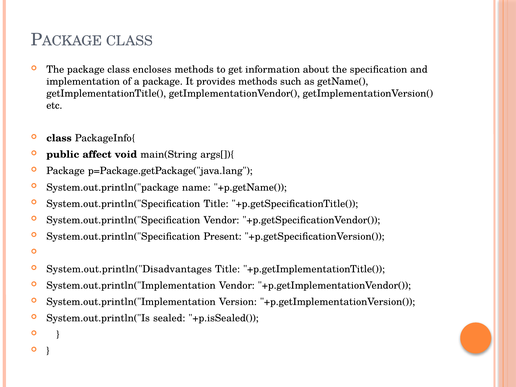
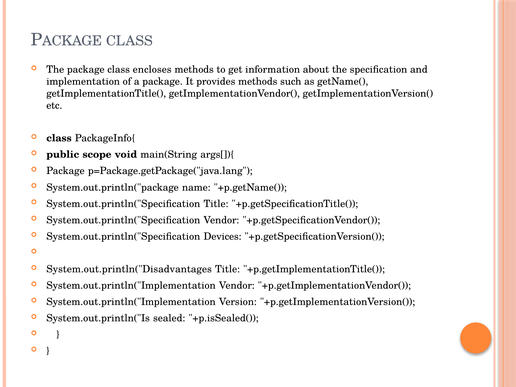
affect: affect -> scope
Present: Present -> Devices
